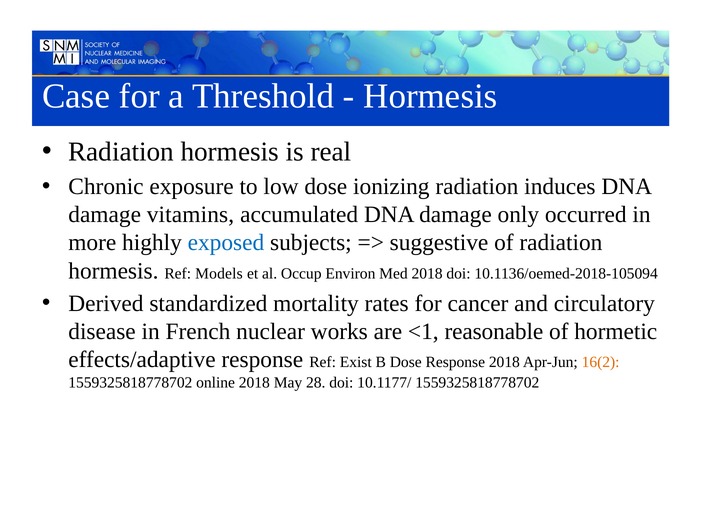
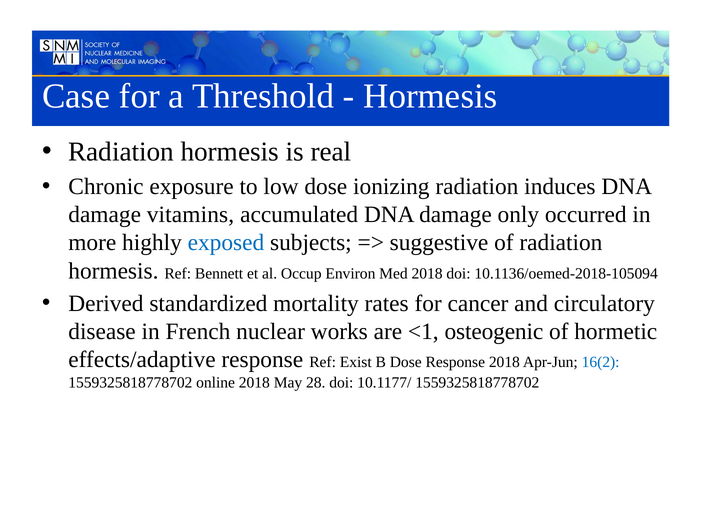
Models: Models -> Bennett
reasonable: reasonable -> osteogenic
16(2 colour: orange -> blue
